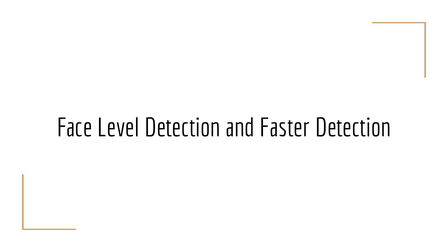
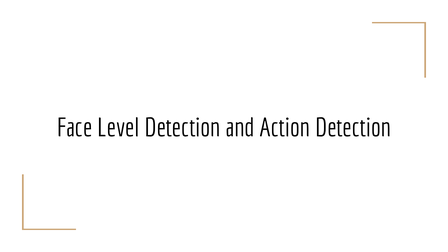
Faster: Faster -> Action
